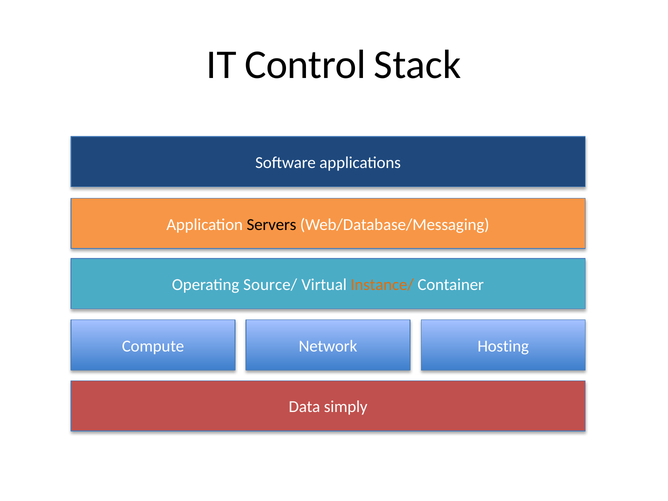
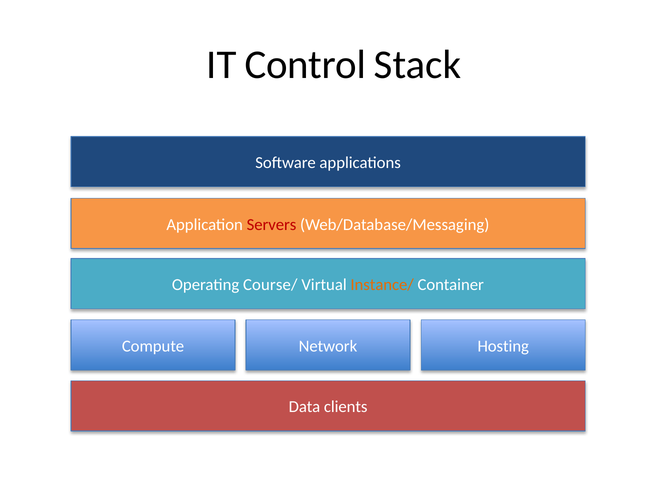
Servers colour: black -> red
Source/: Source/ -> Course/
simply: simply -> clients
